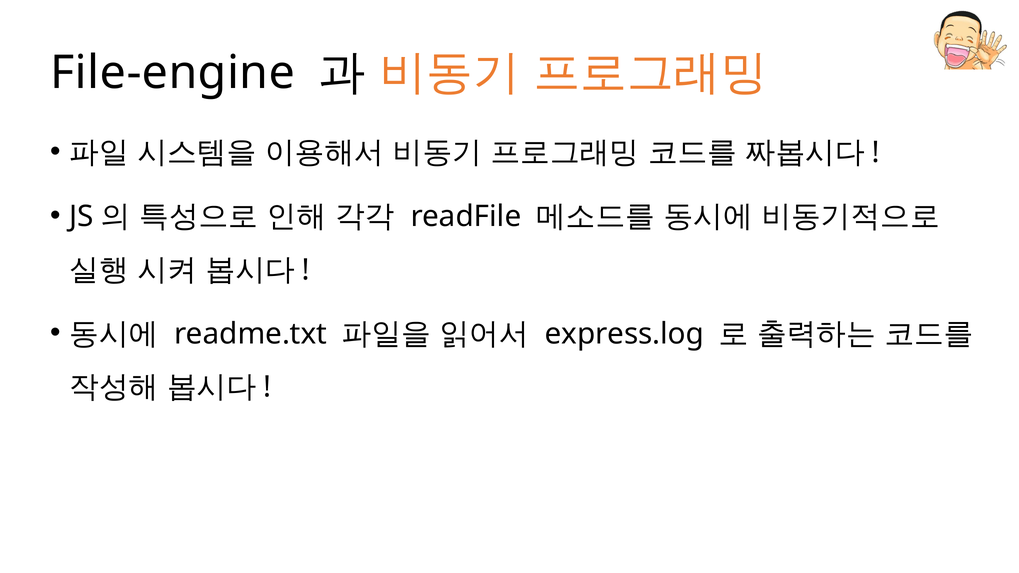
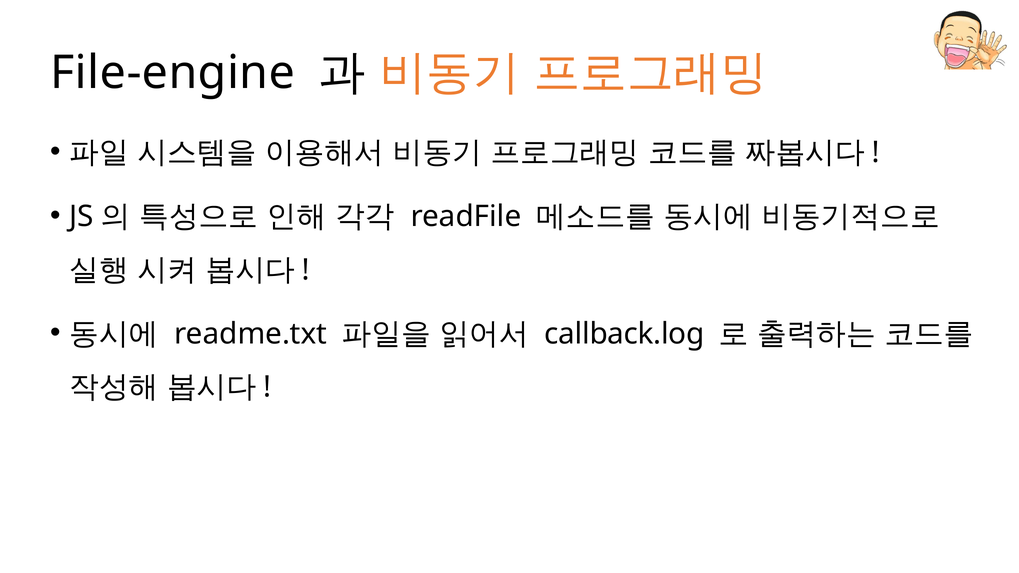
express.log: express.log -> callback.log
